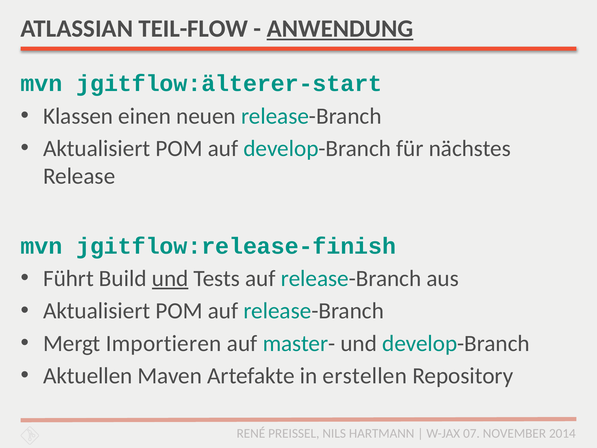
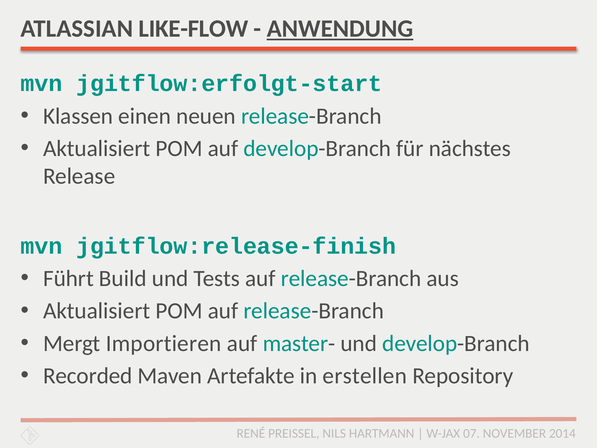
TEIL-FLOW: TEIL-FLOW -> LIKE-FLOW
jgitflow:älterer-start: jgitflow:älterer-start -> jgitflow:erfolgt-start
und at (170, 278) underline: present -> none
Aktuellen: Aktuellen -> Recorded
